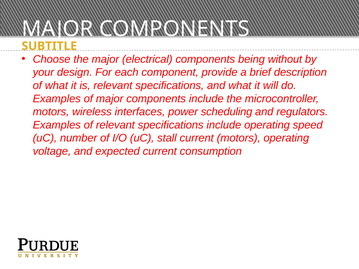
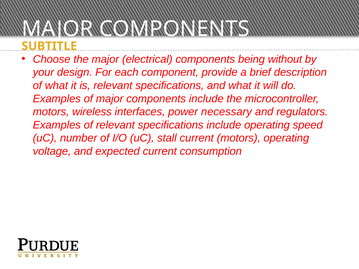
scheduling: scheduling -> necessary
